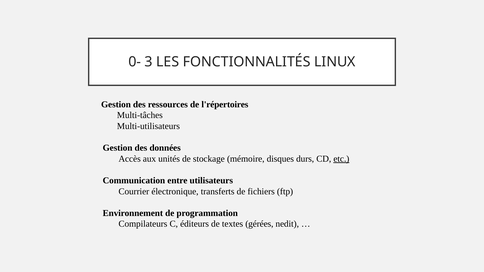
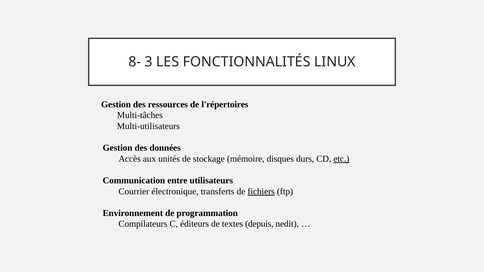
0-: 0- -> 8-
fichiers underline: none -> present
gérées: gérées -> depuis
